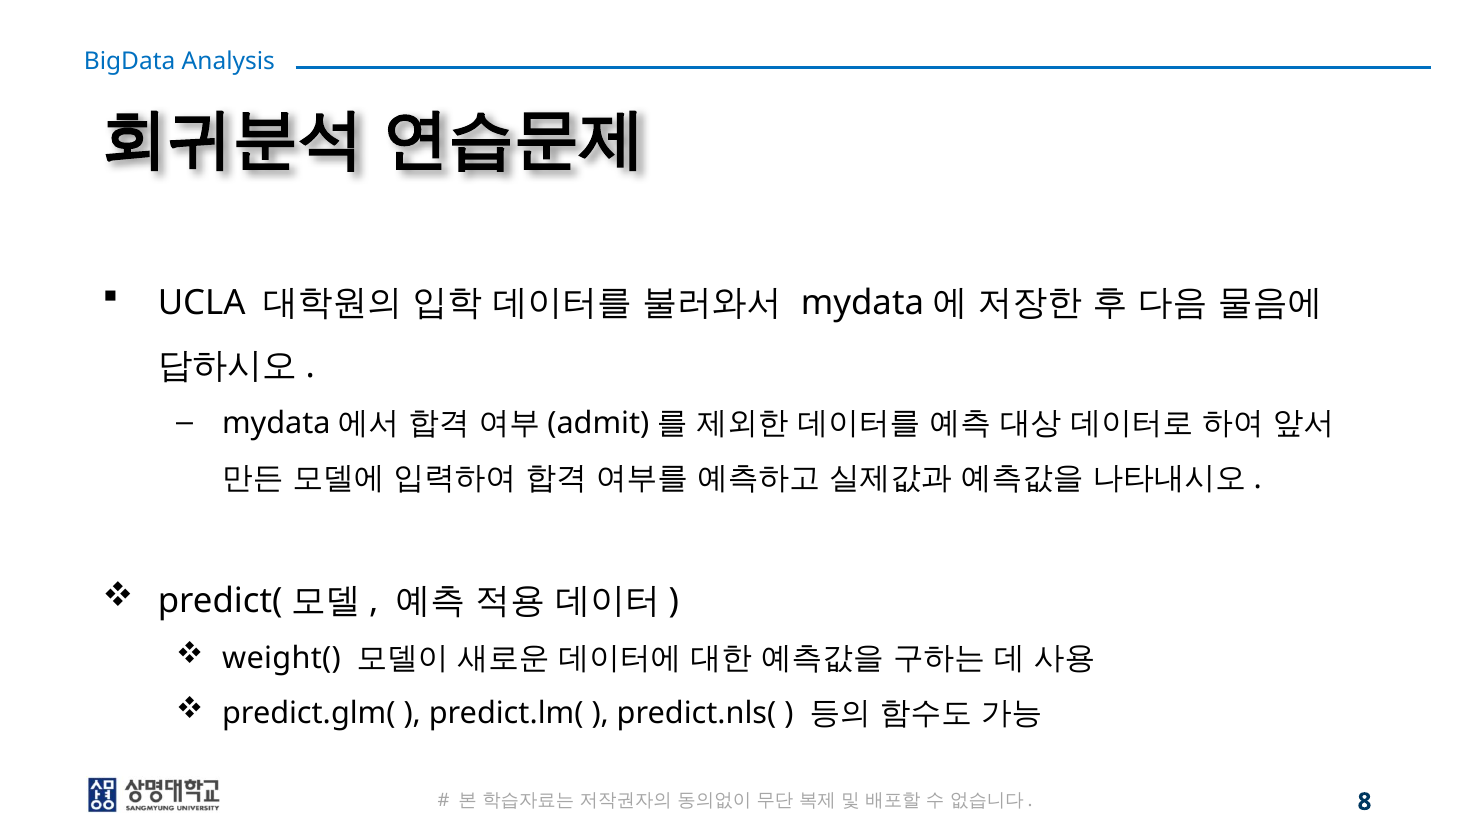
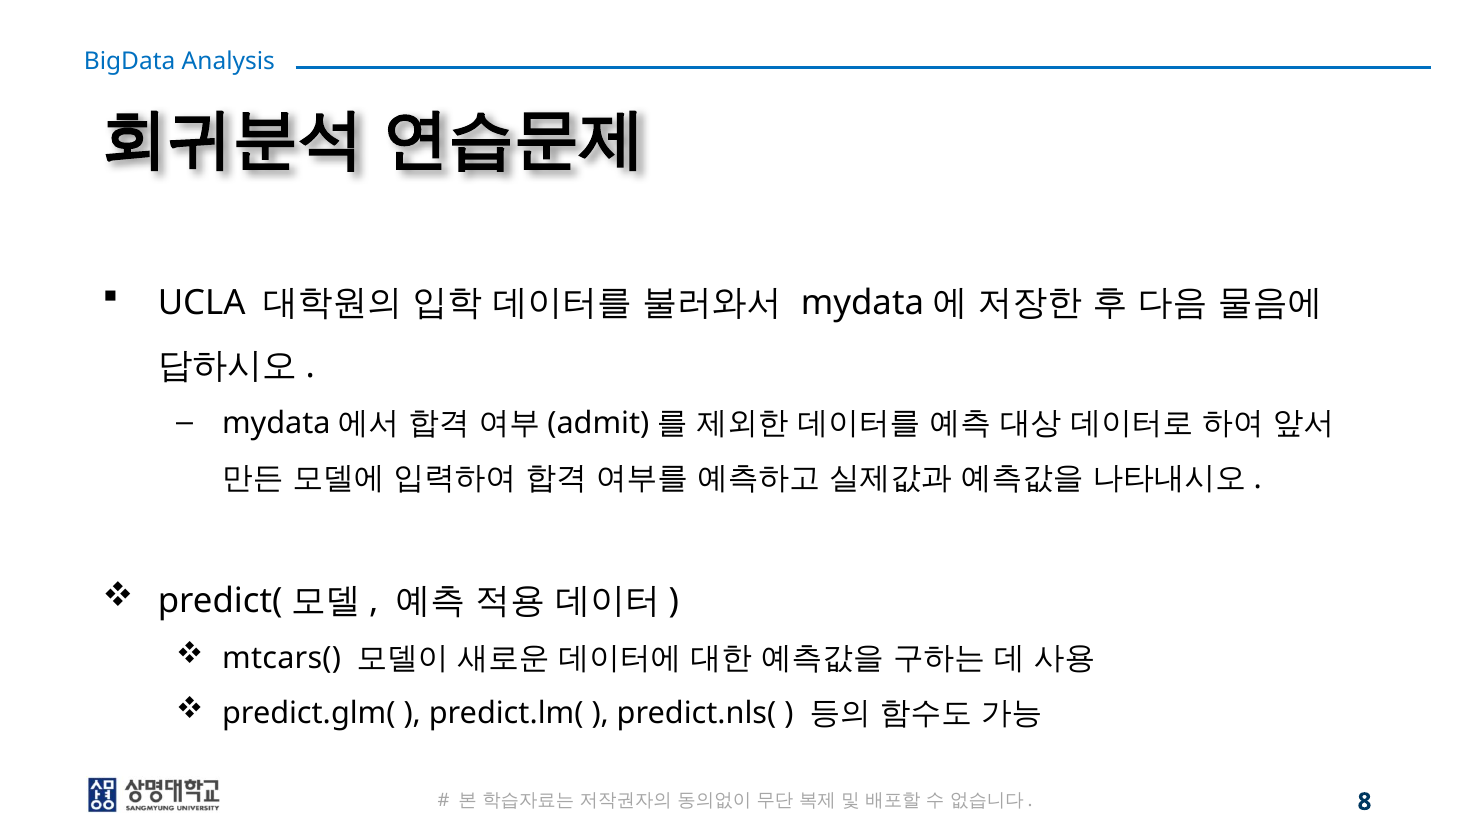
weight(: weight( -> mtcars(
